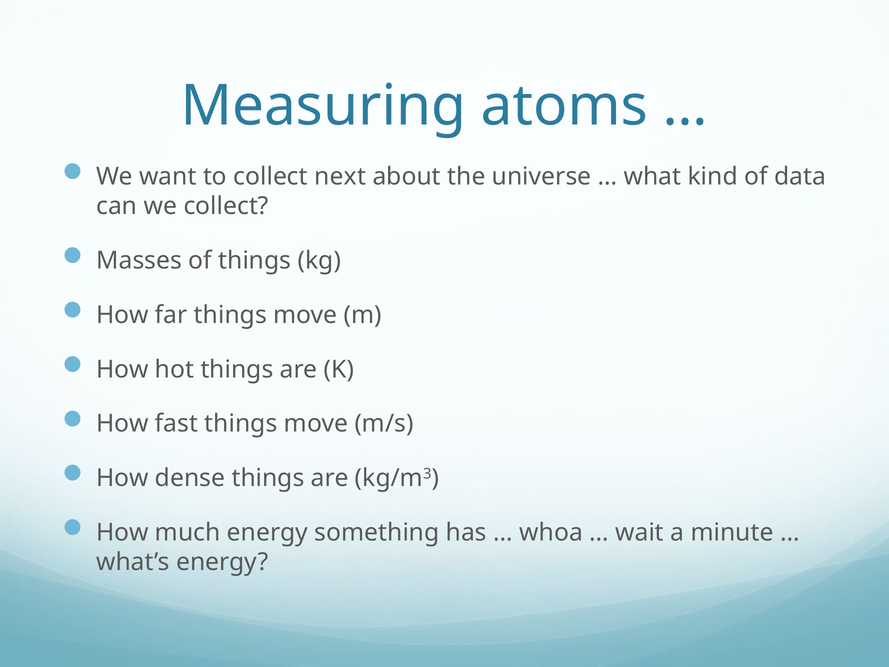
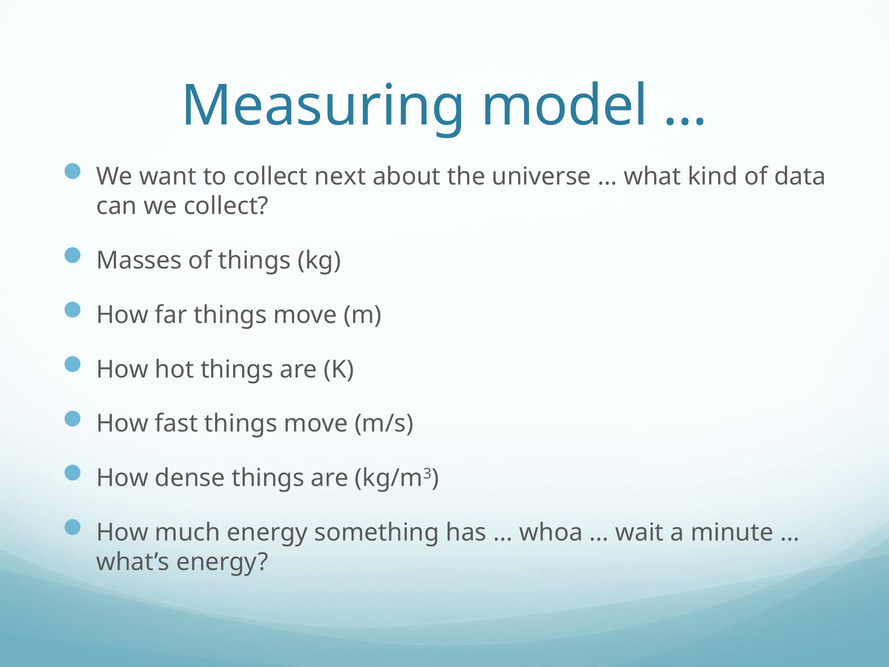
atoms: atoms -> model
